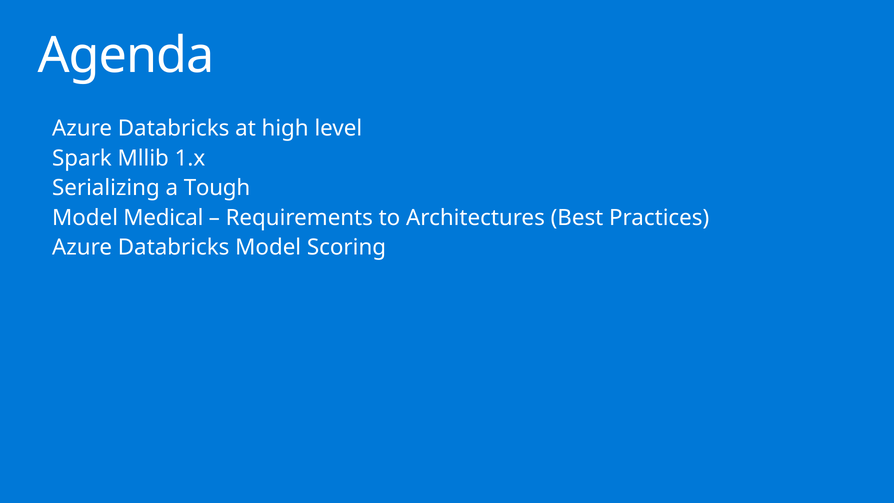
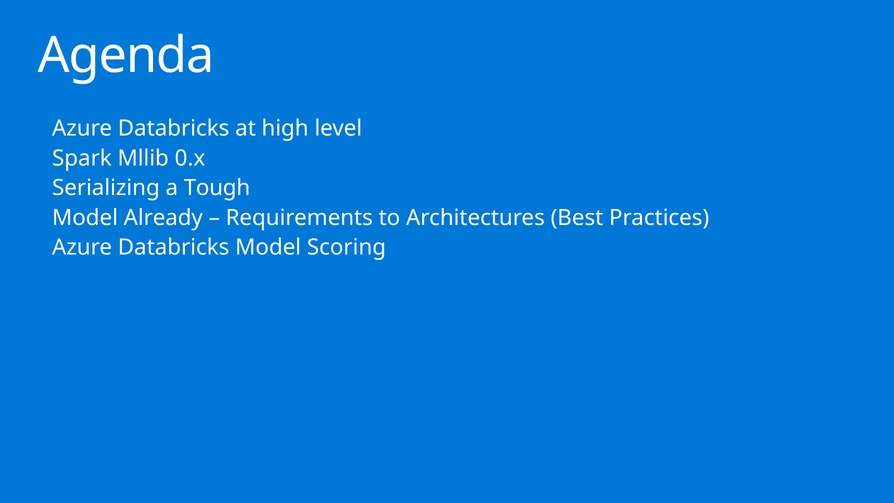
1.x: 1.x -> 0.x
Medical: Medical -> Already
